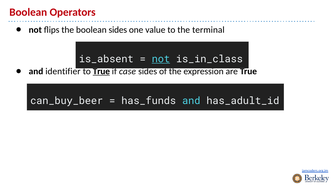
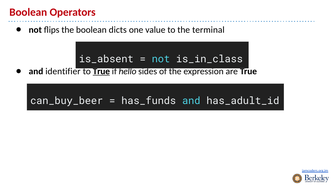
boolean sides: sides -> dicts
not at (161, 59) underline: present -> none
case: case -> hello
